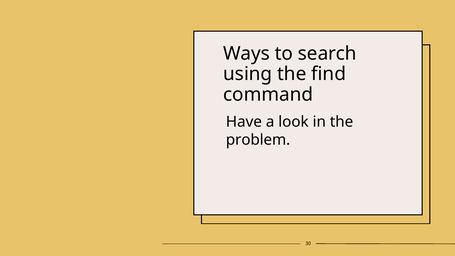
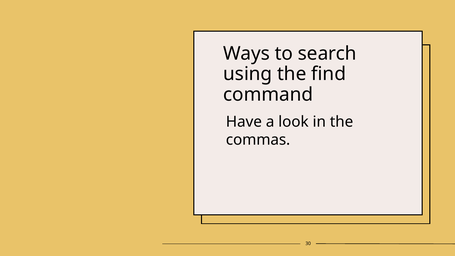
problem: problem -> commas
